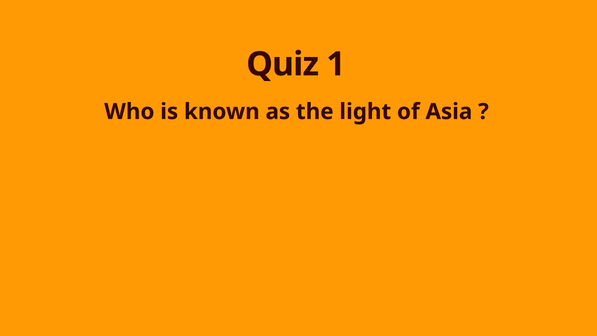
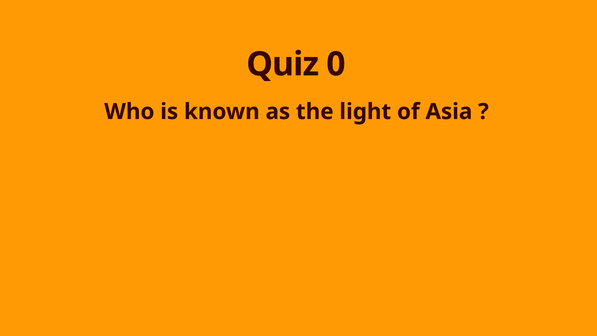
1: 1 -> 0
